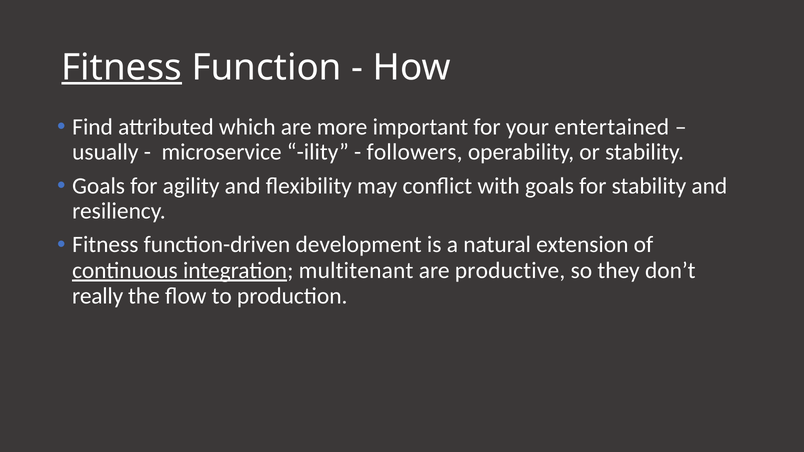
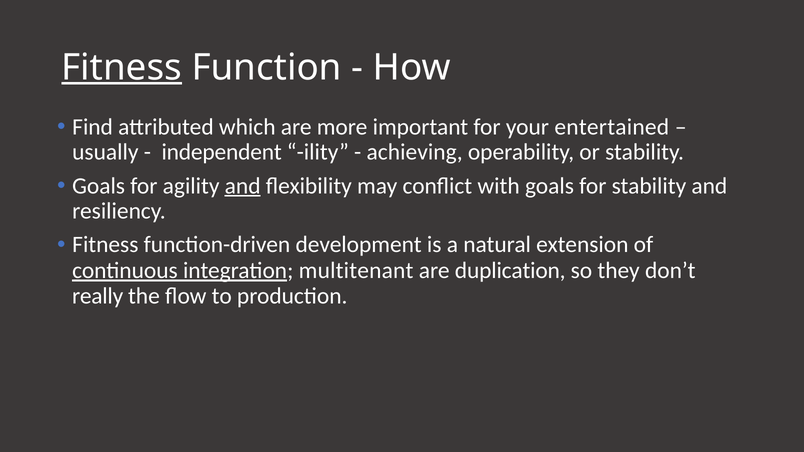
microservice: microservice -> independent
followers: followers -> achieving
and at (243, 186) underline: none -> present
productive: productive -> duplication
